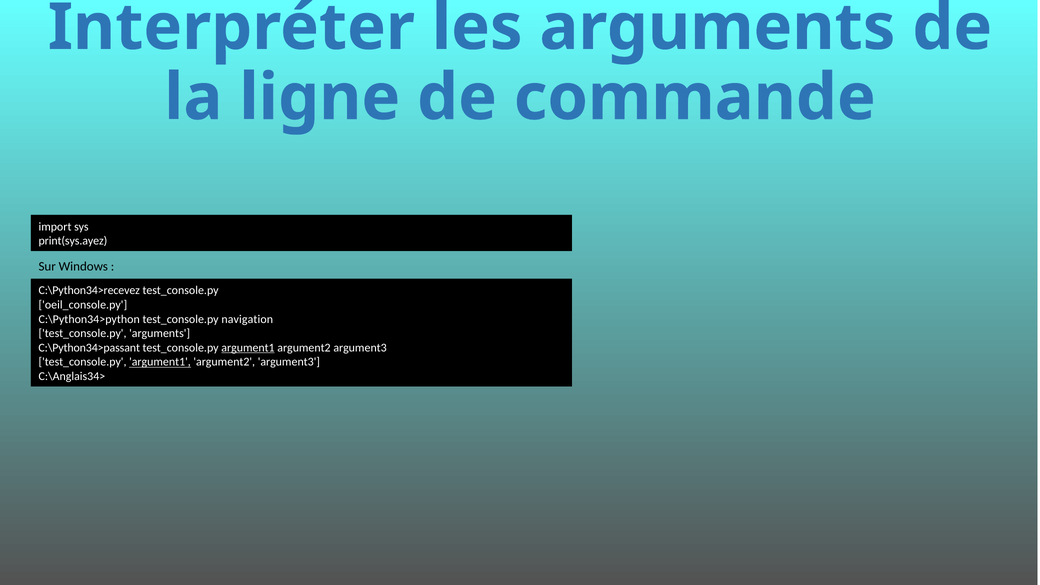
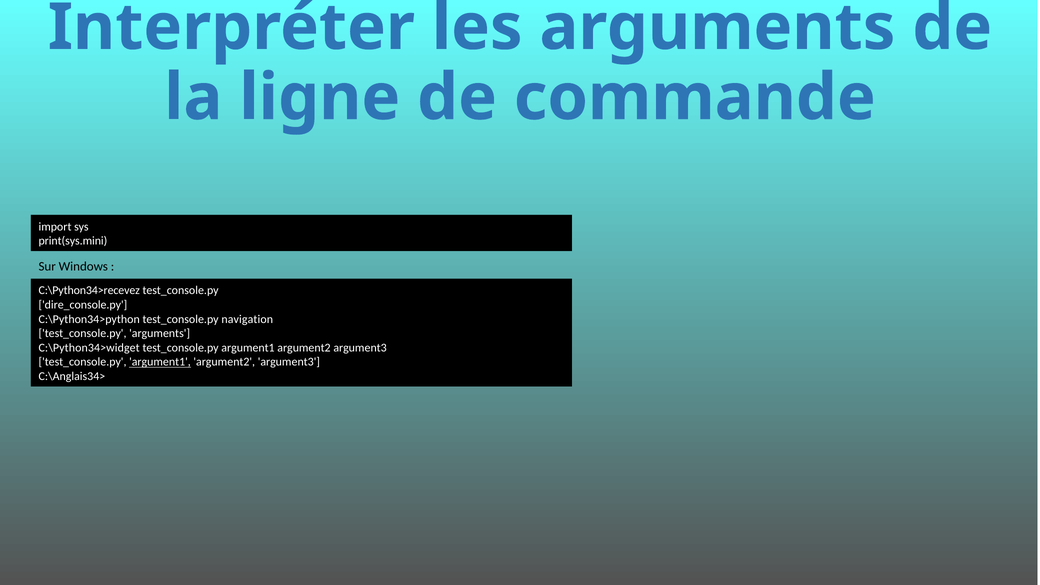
print(sys.ayez: print(sys.ayez -> print(sys.mini
oeil_console.py: oeil_console.py -> dire_console.py
C:\Python34>passant: C:\Python34>passant -> C:\Python34>widget
argument1 at (248, 348) underline: present -> none
